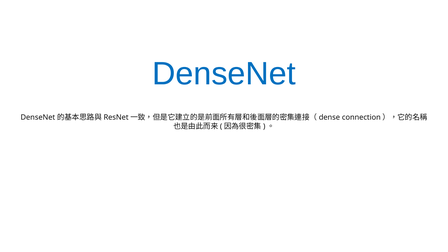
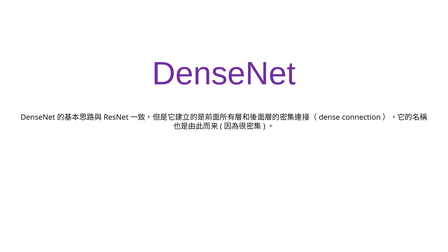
DenseNet at (224, 74) colour: blue -> purple
